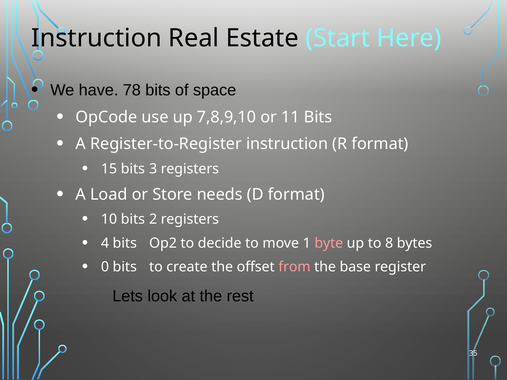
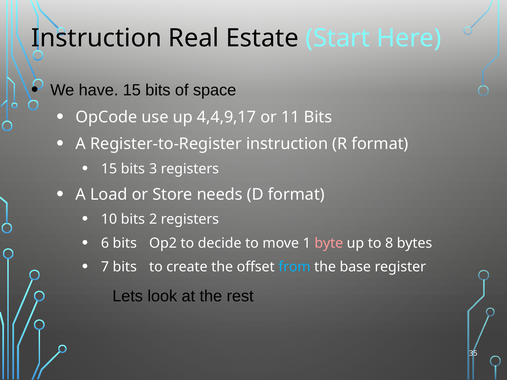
have 78: 78 -> 15
7,8,9,10: 7,8,9,10 -> 4,4,9,17
4: 4 -> 6
0: 0 -> 7
from colour: pink -> light blue
